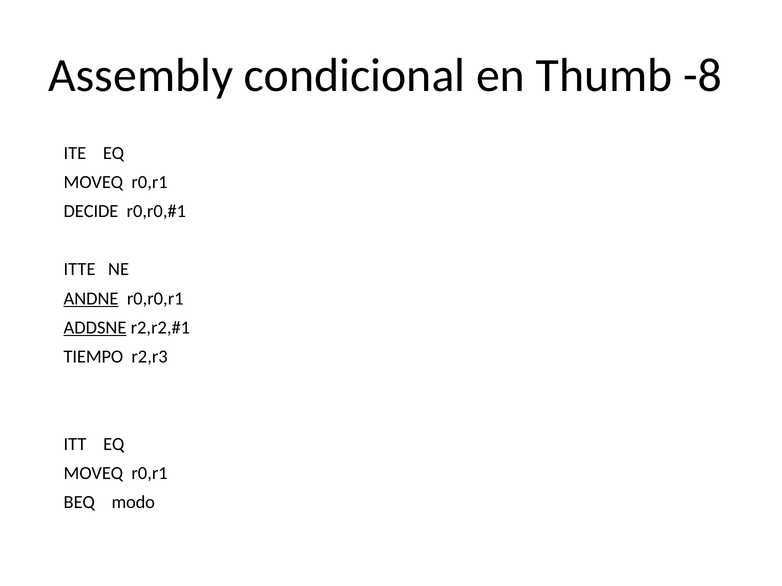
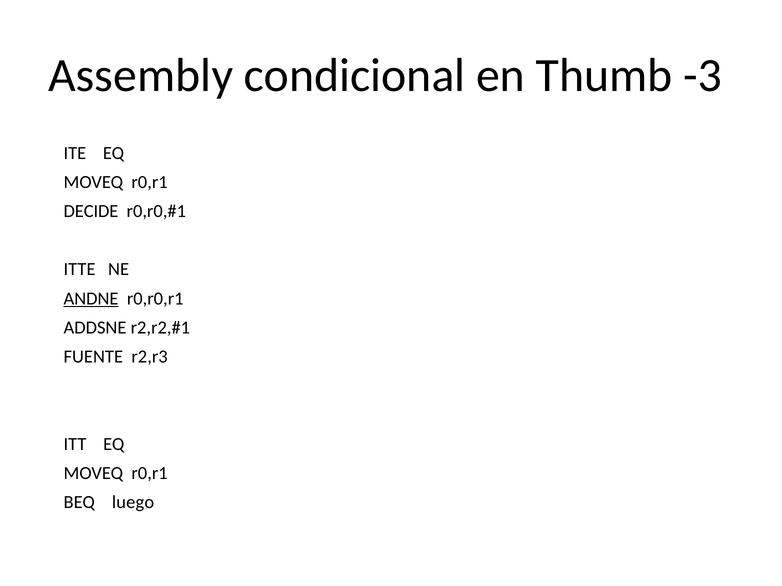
-8: -8 -> -3
ADDSNE underline: present -> none
TIEMPO: TIEMPO -> FUENTE
modo: modo -> luego
